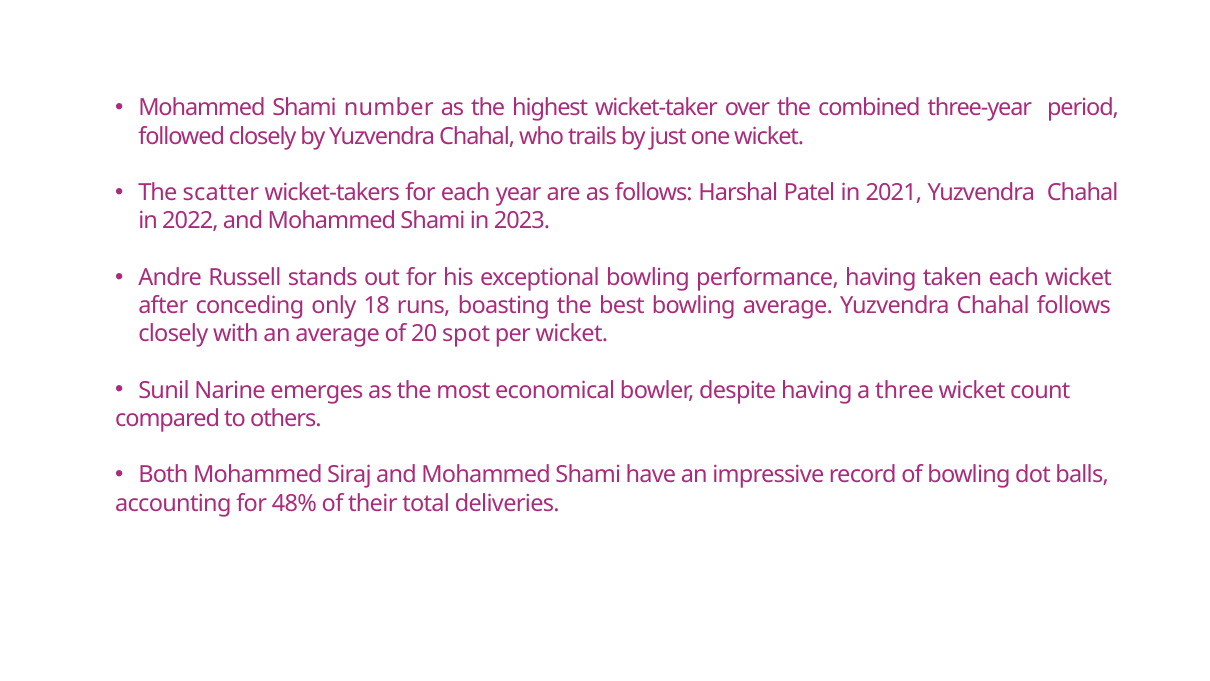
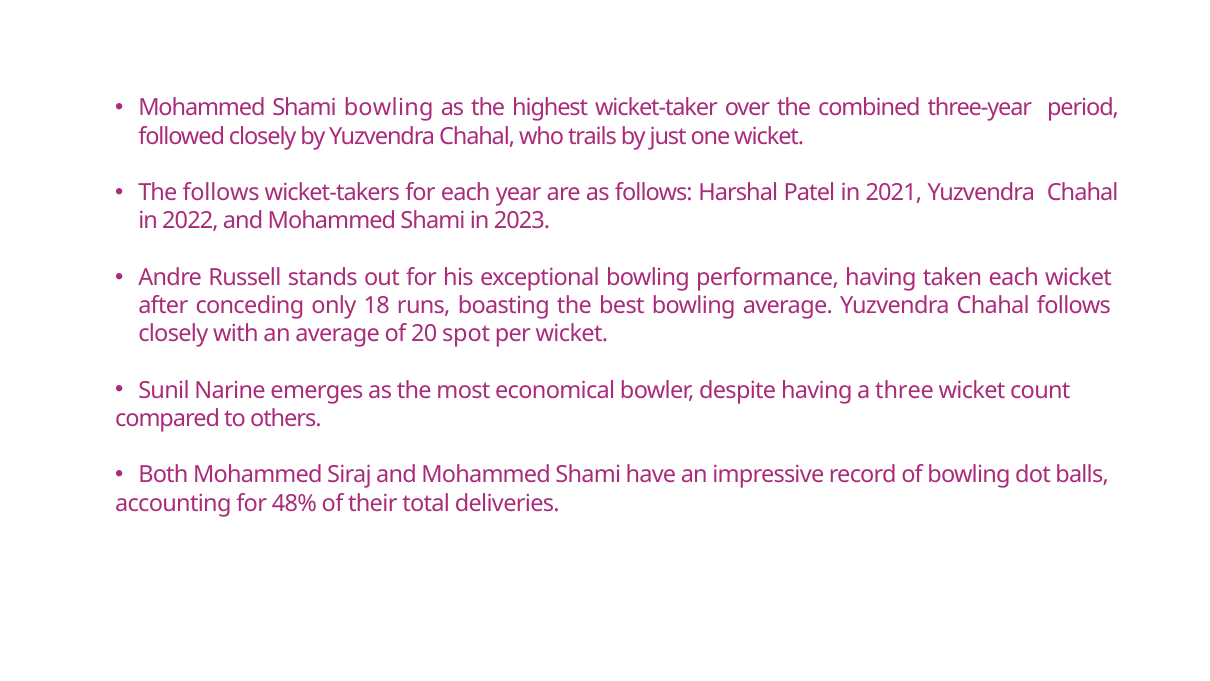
Shami number: number -> bowling
The scatter: scatter -> follows
